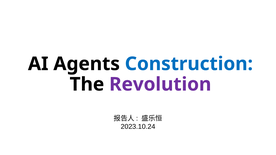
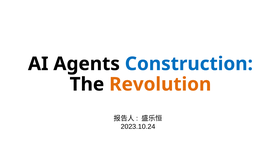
Revolution colour: purple -> orange
